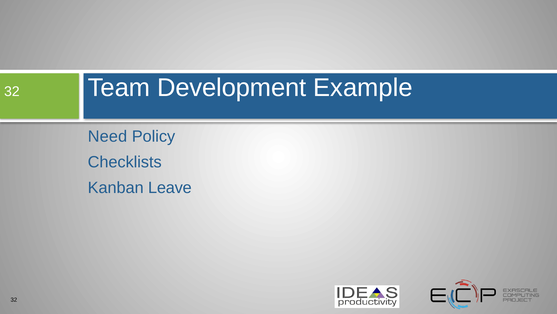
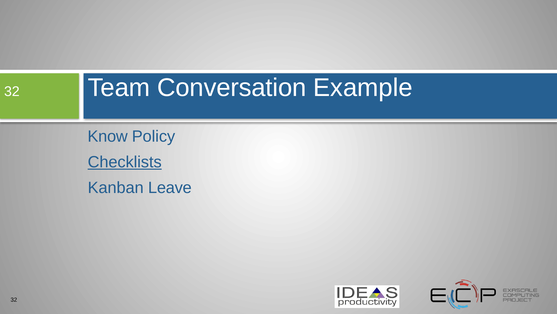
Development: Development -> Conversation
Need: Need -> Know
Checklists underline: none -> present
